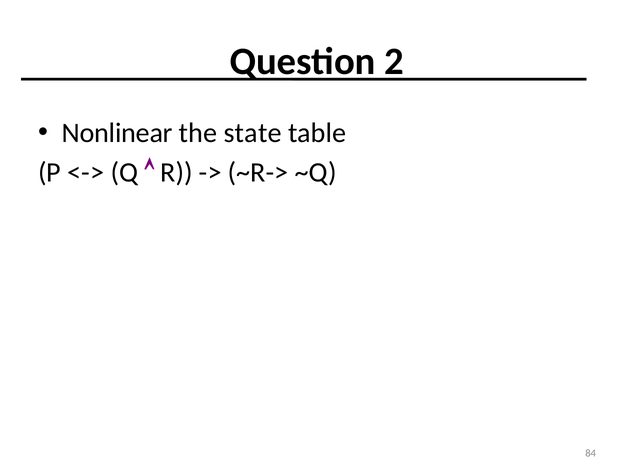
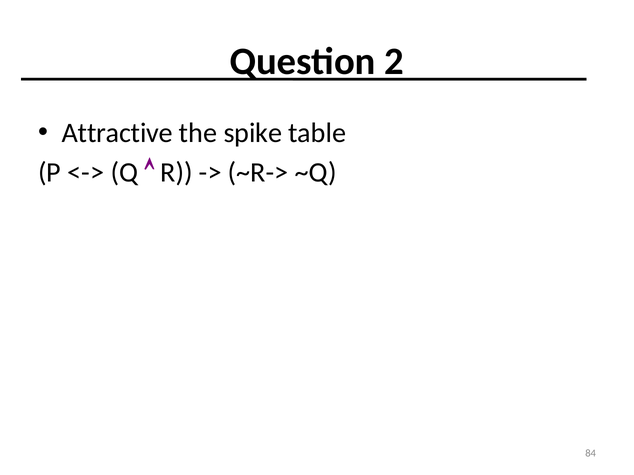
Nonlinear: Nonlinear -> Attractive
state: state -> spike
